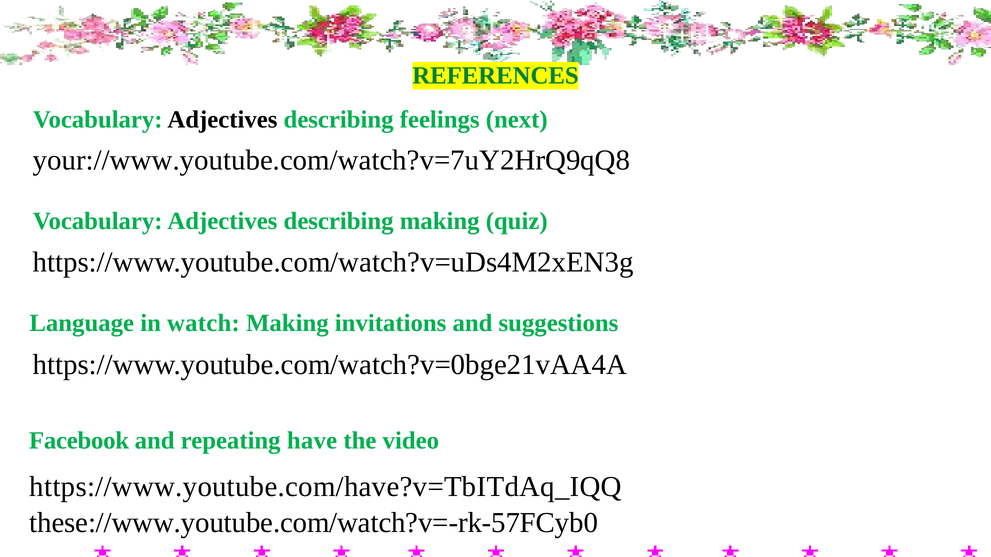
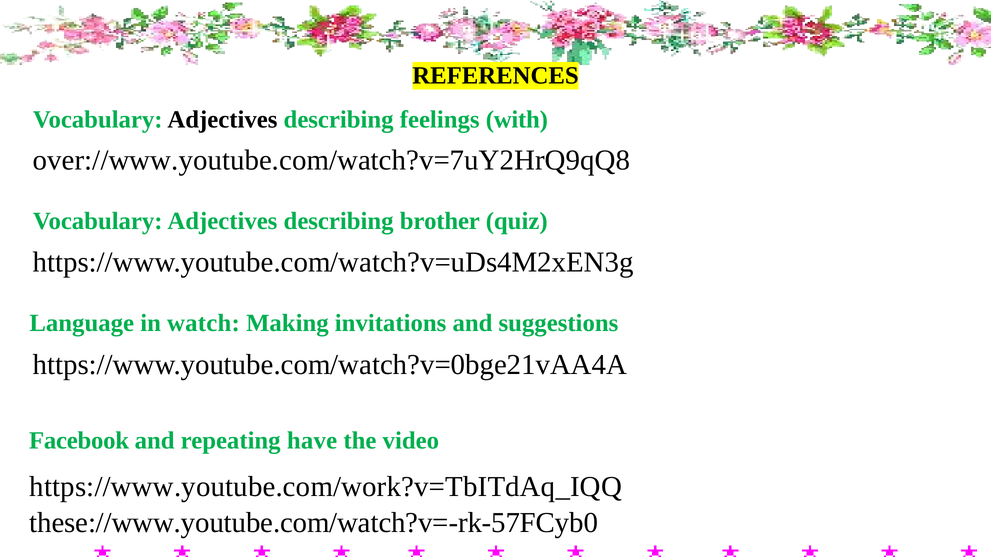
REFERENCES colour: green -> black
next: next -> with
your://www.youtube.com/watch?v=7uY2HrQ9qQ8: your://www.youtube.com/watch?v=7uY2HrQ9qQ8 -> over://www.youtube.com/watch?v=7uY2HrQ9qQ8
describing making: making -> brother
https://www.youtube.com/have?v=TbITdAq_IQQ: https://www.youtube.com/have?v=TbITdAq_IQQ -> https://www.youtube.com/work?v=TbITdAq_IQQ
